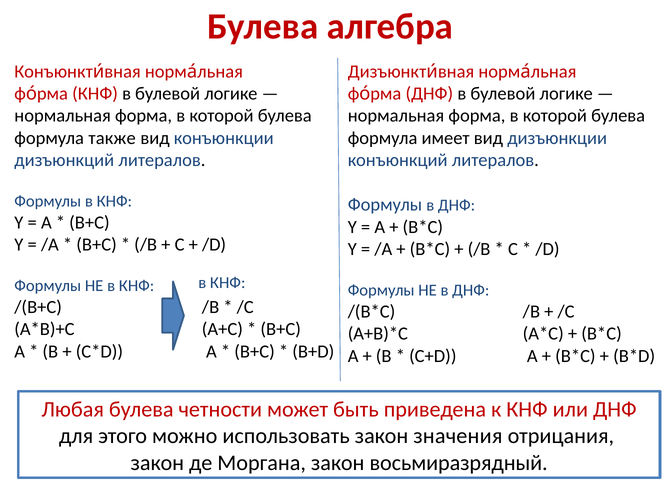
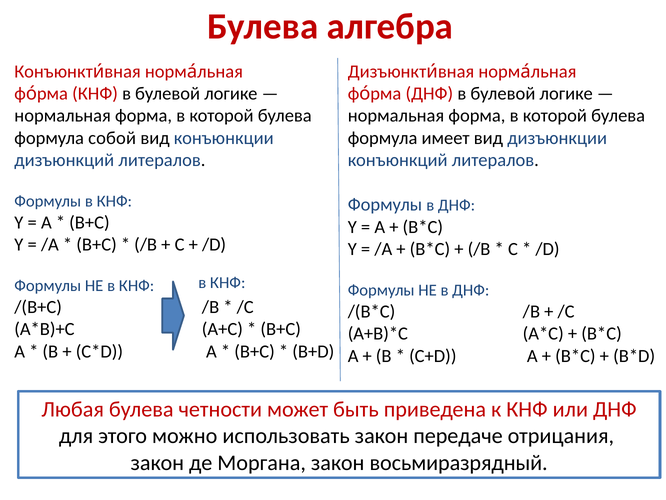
также: также -> собой
значения: значения -> передаче
